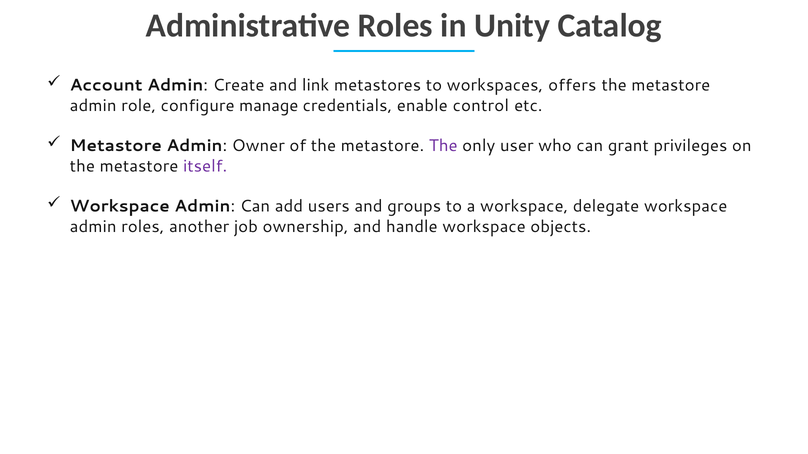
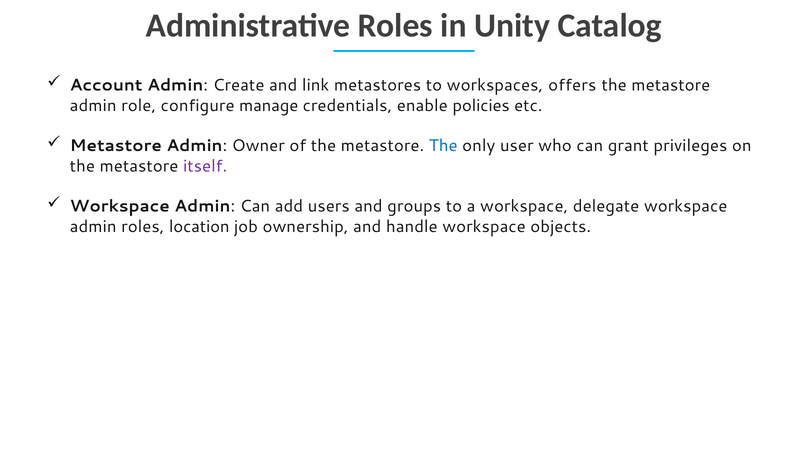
control: control -> policies
The at (443, 146) colour: purple -> blue
another: another -> location
